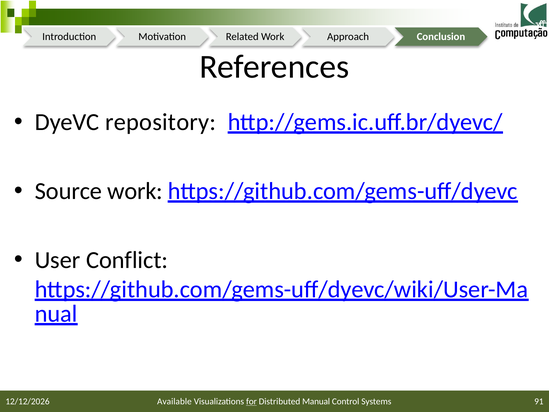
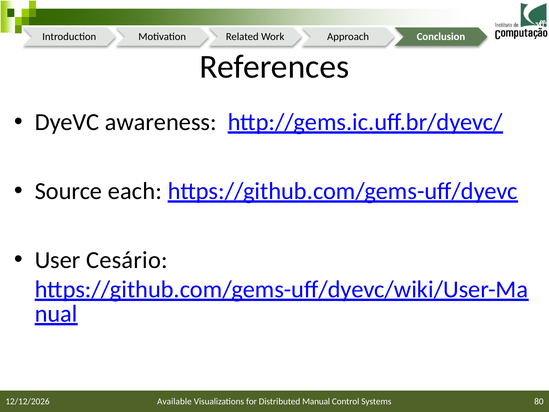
repository: repository -> awareness
Source work: work -> each
Conflict: Conflict -> Cesário
for underline: present -> none
91: 91 -> 80
